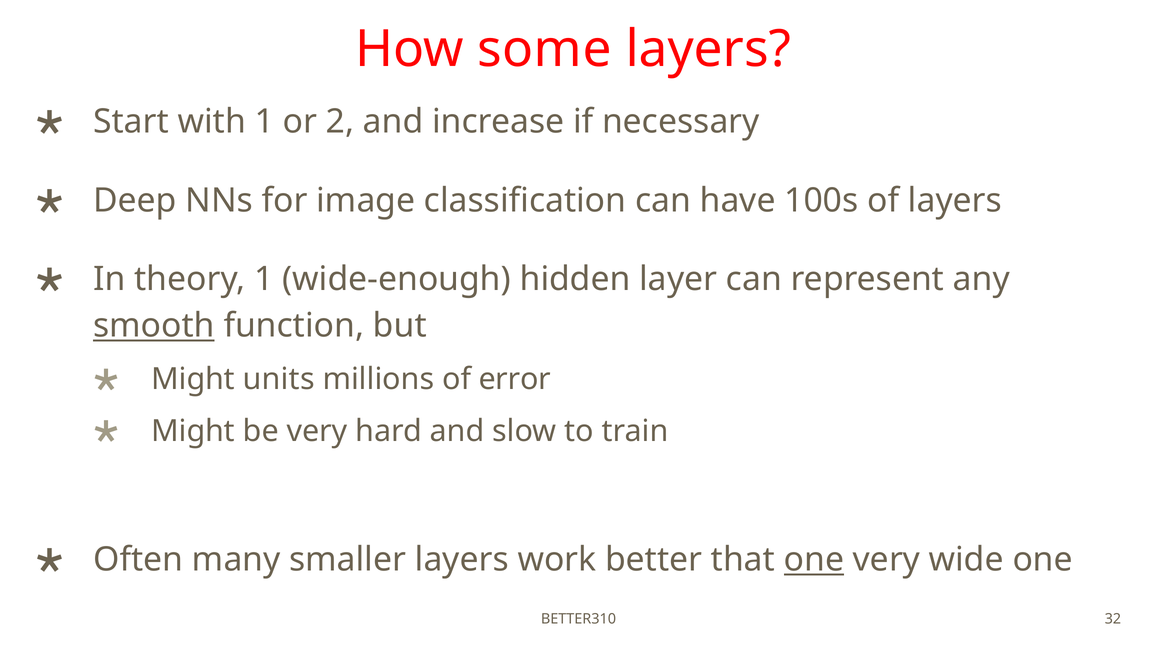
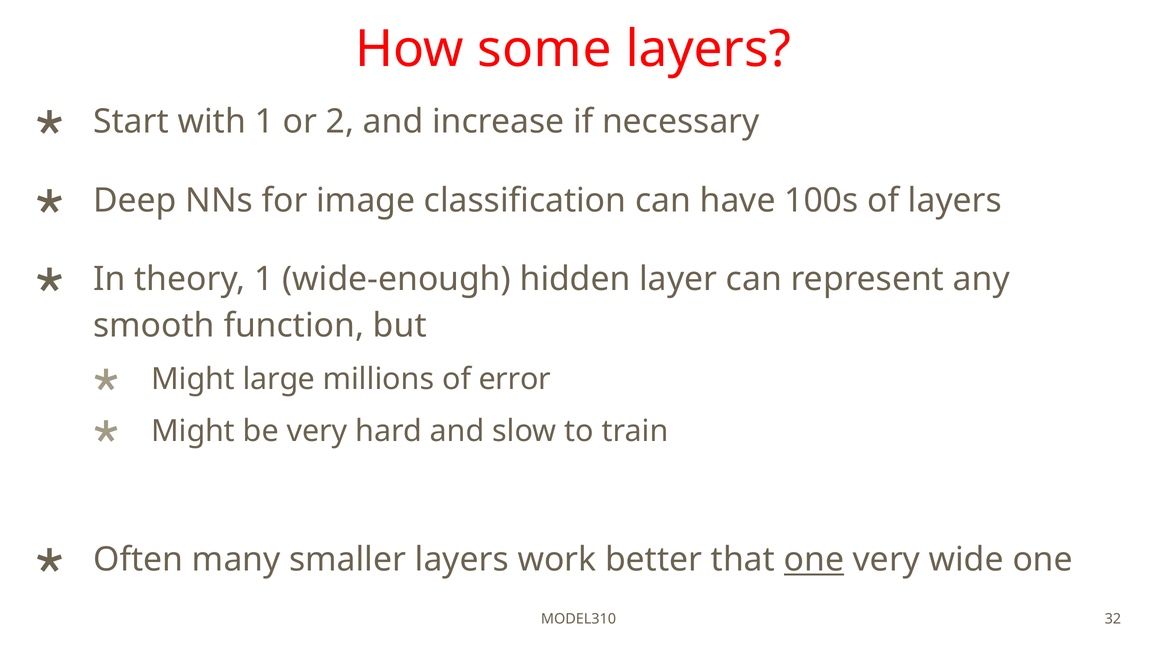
smooth underline: present -> none
units: units -> large
BETTER310: BETTER310 -> MODEL310
